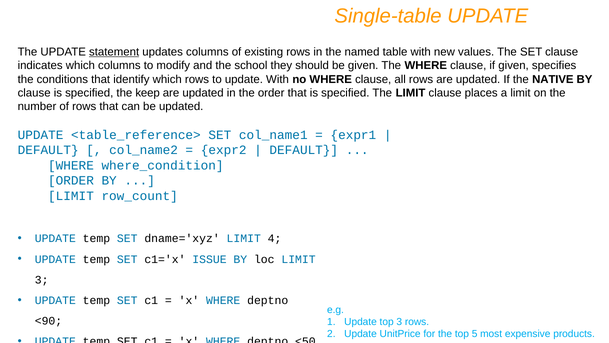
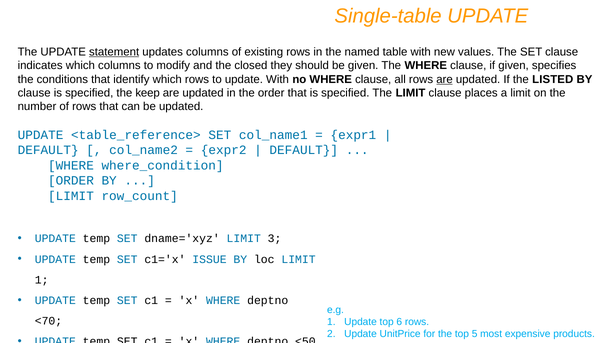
school: school -> closed
are at (445, 79) underline: none -> present
NATIVE: NATIVE -> LISTED
4: 4 -> 3
3 at (42, 279): 3 -> 1
<90: <90 -> <70
top 3: 3 -> 6
